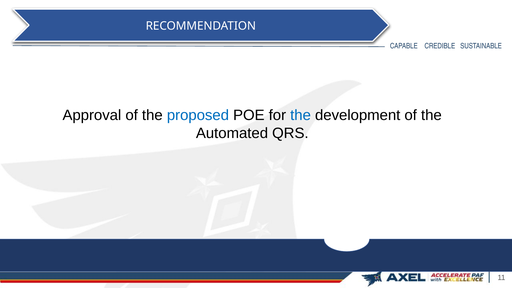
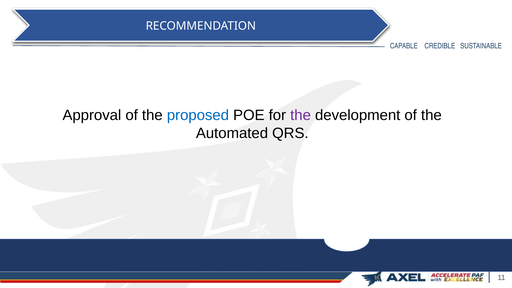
the at (301, 115) colour: blue -> purple
